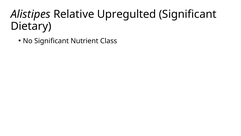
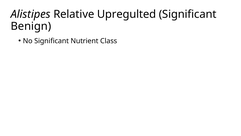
Dietary: Dietary -> Benign
